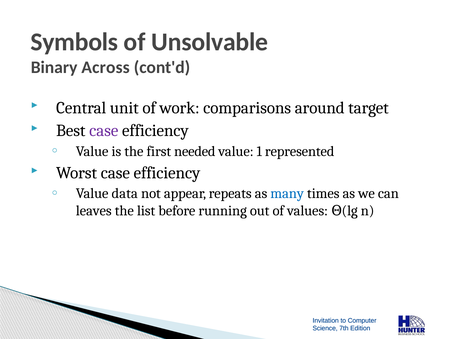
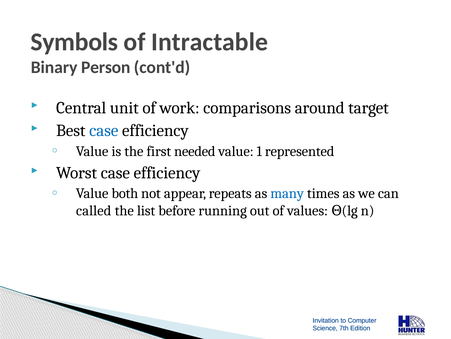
Unsolvable: Unsolvable -> Intractable
Across: Across -> Person
case at (104, 130) colour: purple -> blue
data: data -> both
leaves: leaves -> called
